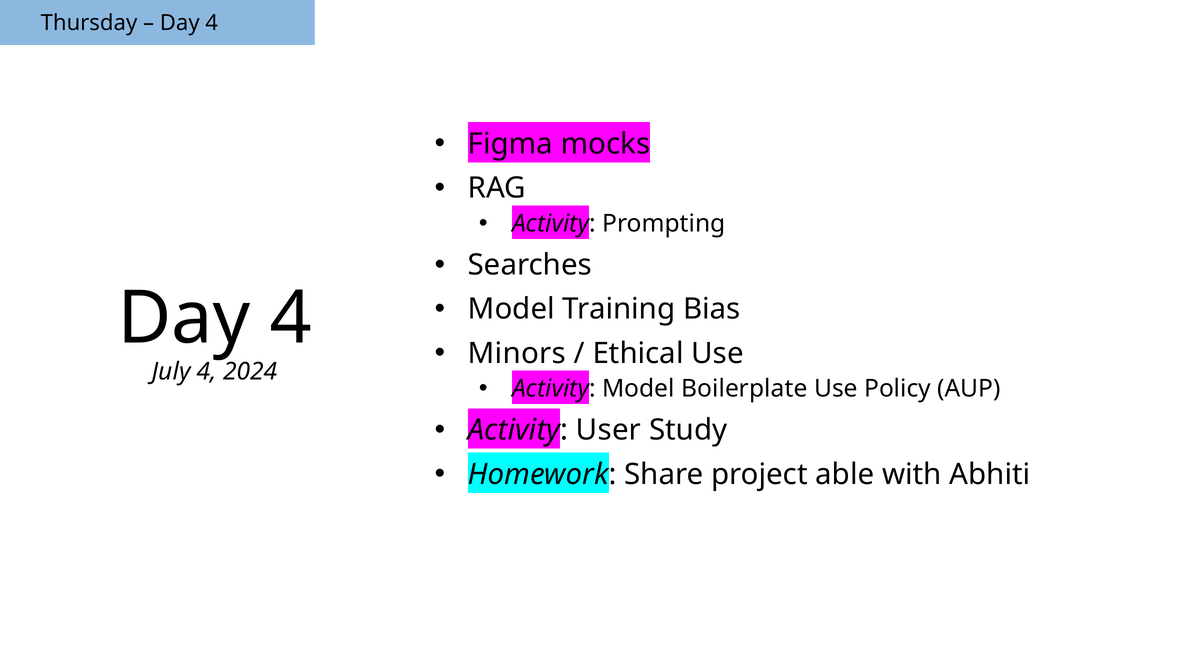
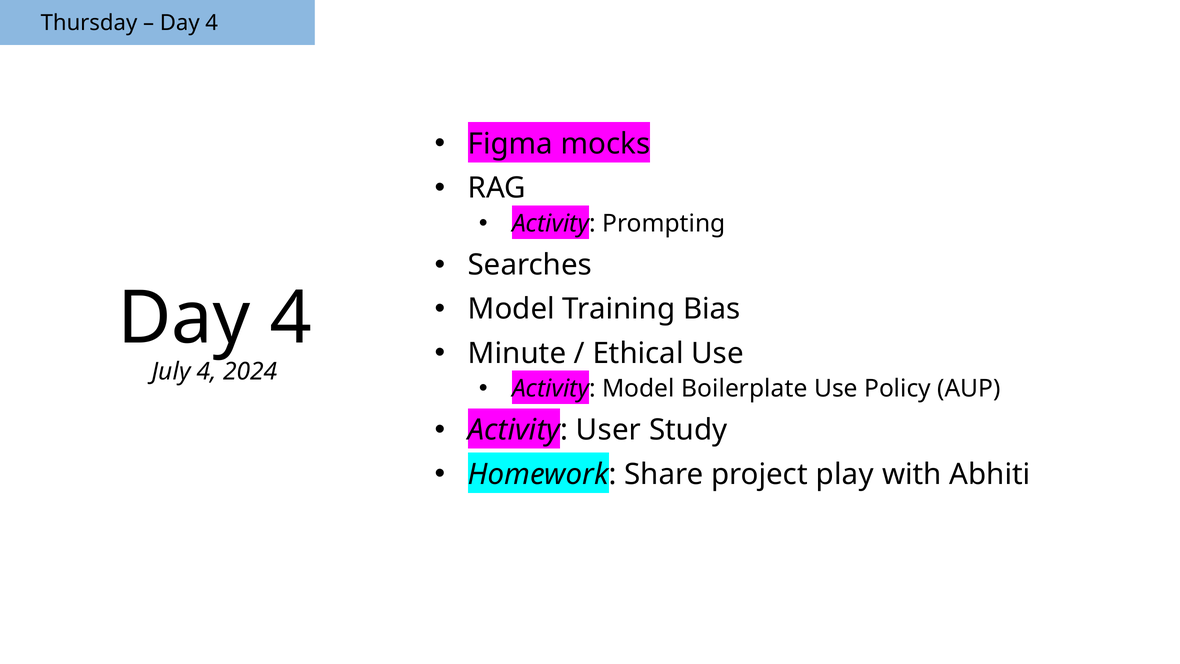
Minors: Minors -> Minute
able: able -> play
